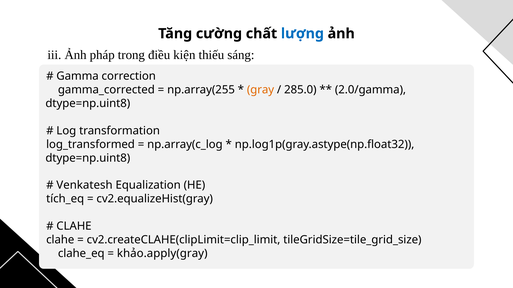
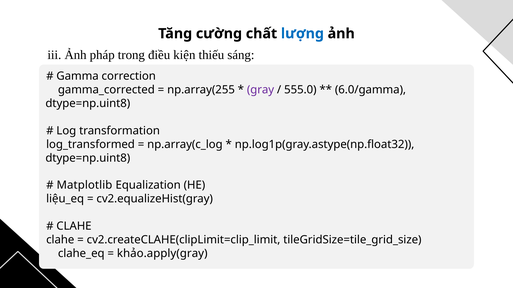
gray colour: orange -> purple
285.0: 285.0 -> 555.0
2.0/gamma: 2.0/gamma -> 6.0/gamma
Venkatesh: Venkatesh -> Matplotlib
tích_eq: tích_eq -> liệu_eq
